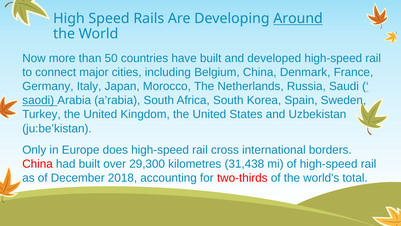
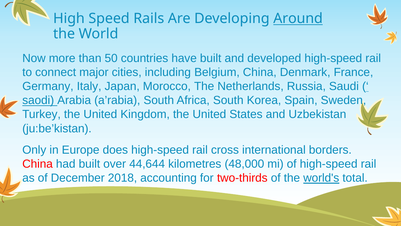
29,300: 29,300 -> 44,644
31,438: 31,438 -> 48,000
world's underline: none -> present
